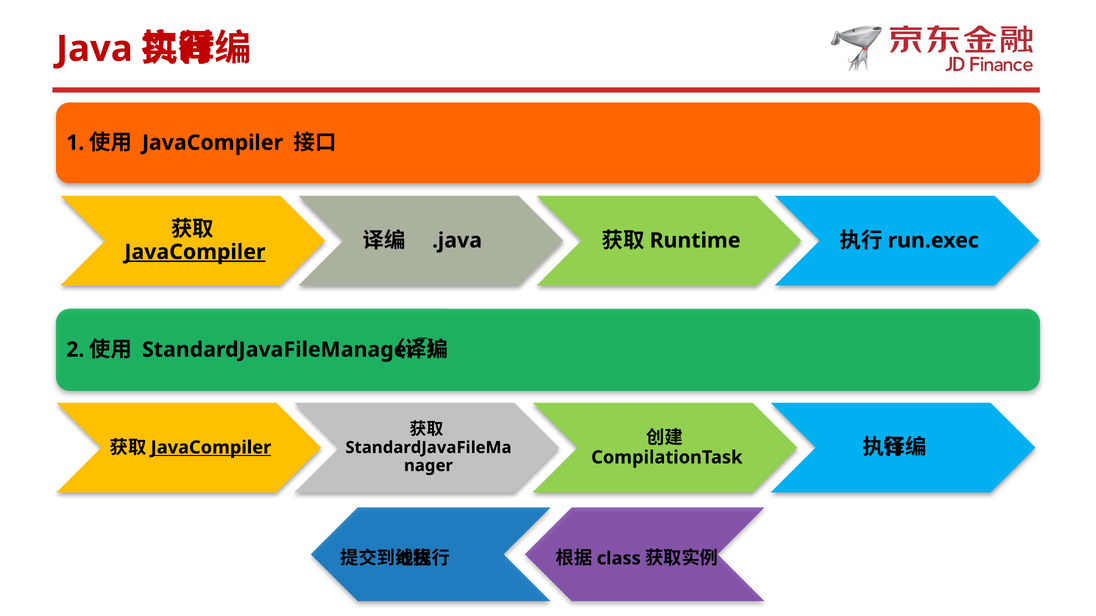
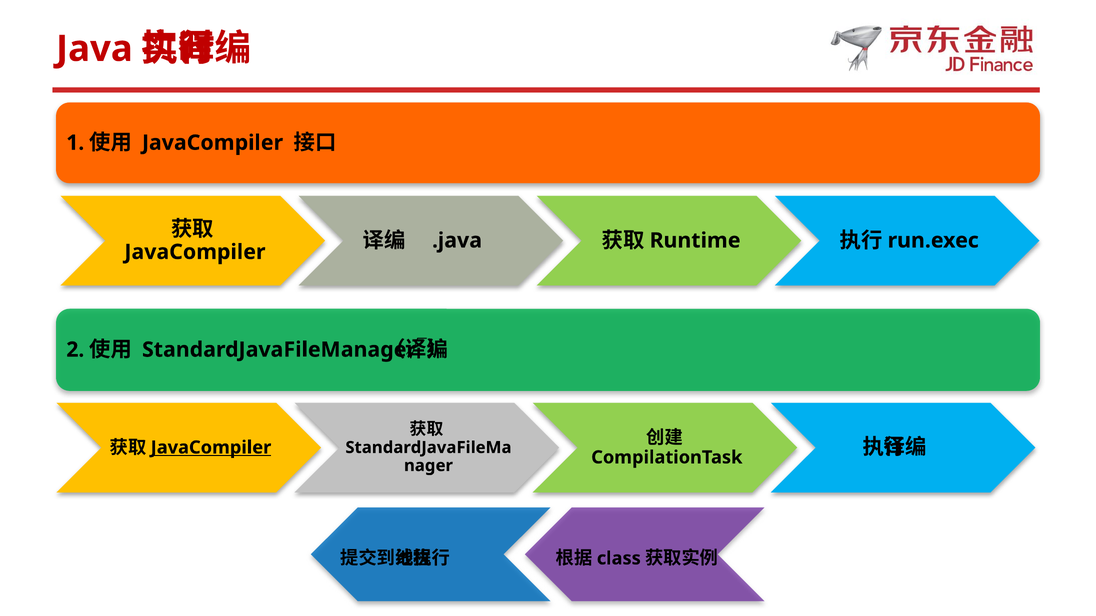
JavaCompiler at (195, 252) underline: present -> none
